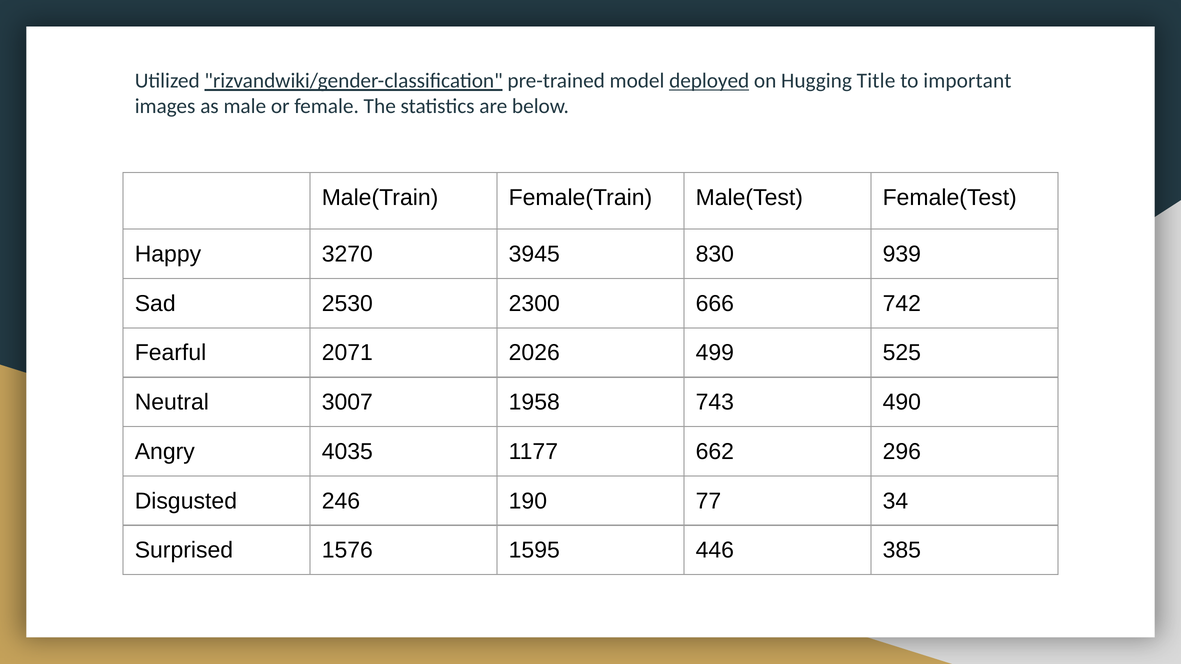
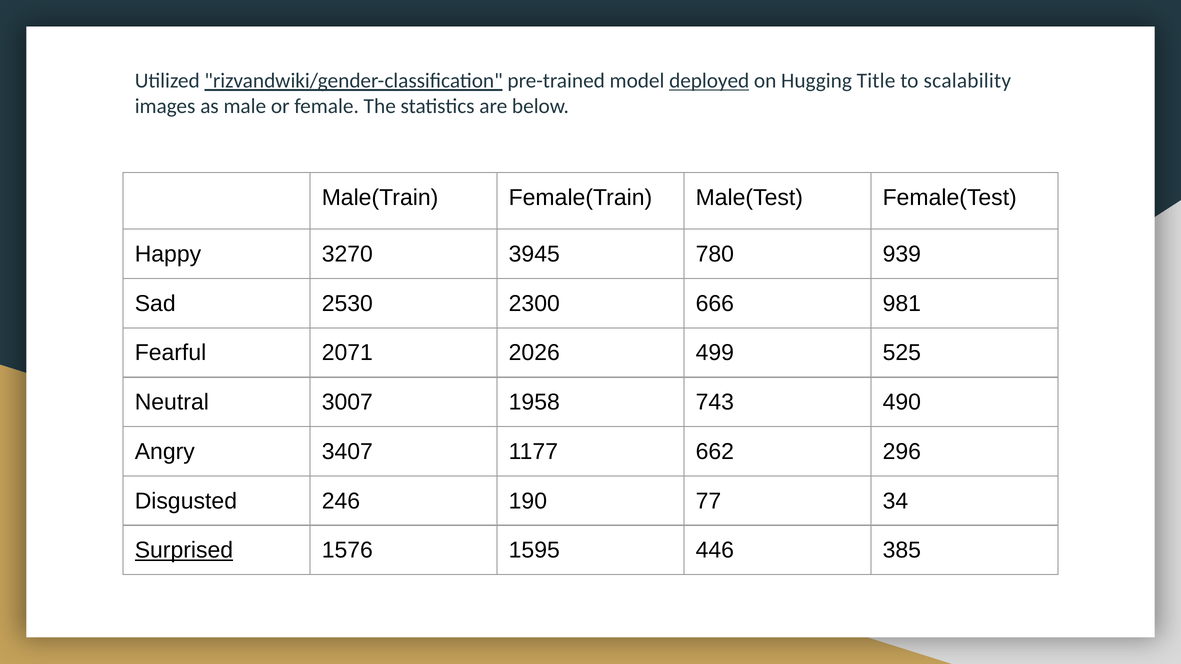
important: important -> scalability
830: 830 -> 780
742: 742 -> 981
4035: 4035 -> 3407
Surprised underline: none -> present
